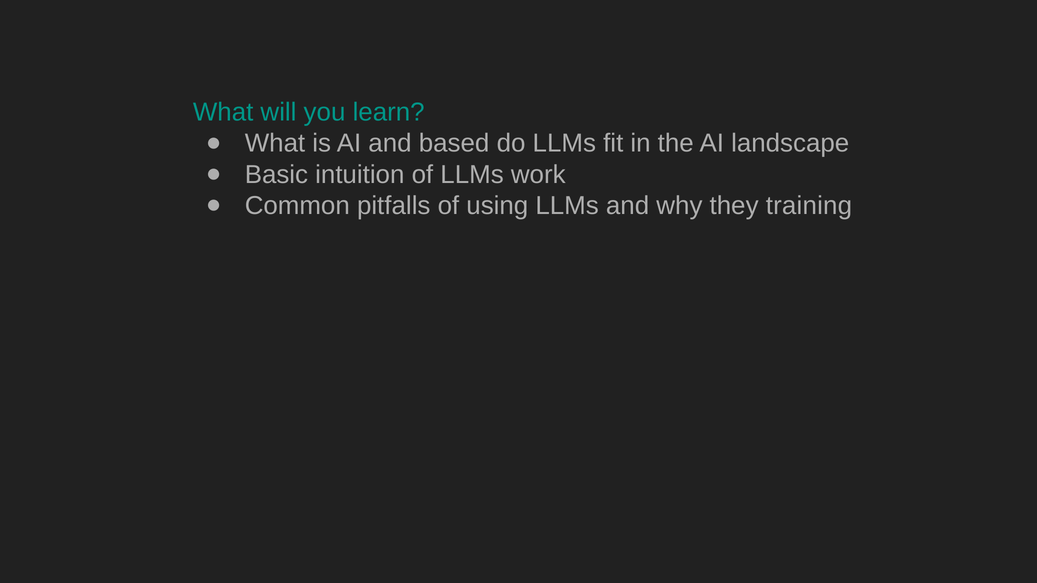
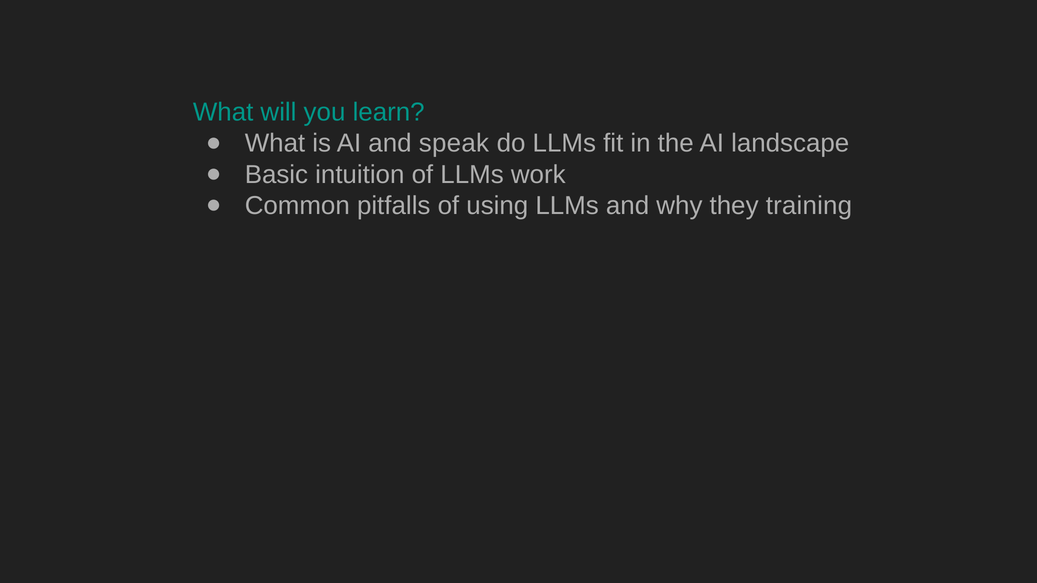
based: based -> speak
